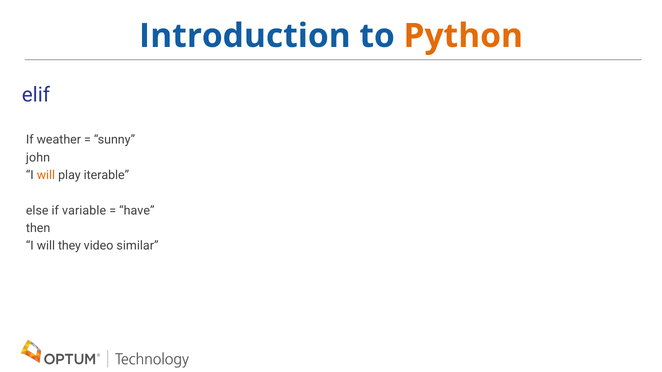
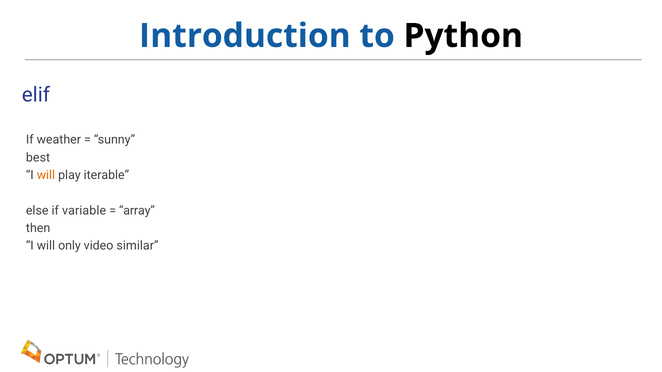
Python colour: orange -> black
john: john -> best
have: have -> array
they: they -> only
